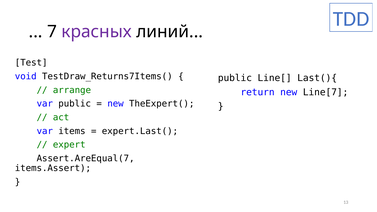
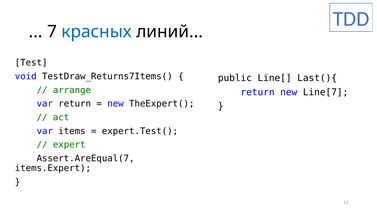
красных colour: purple -> blue
var public: public -> return
expert.Last(: expert.Last( -> expert.Test(
items.Assert: items.Assert -> items.Expert
